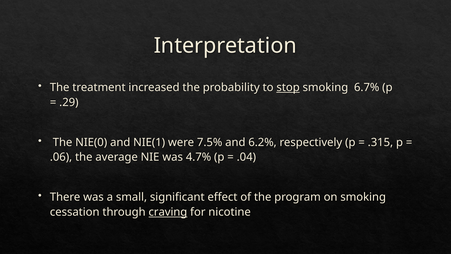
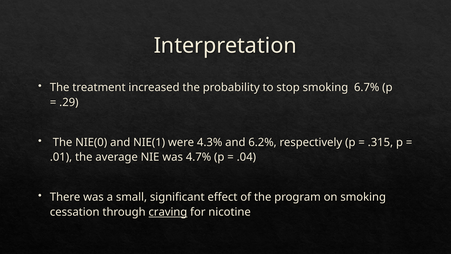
stop underline: present -> none
7.5%: 7.5% -> 4.3%
.06: .06 -> .01
